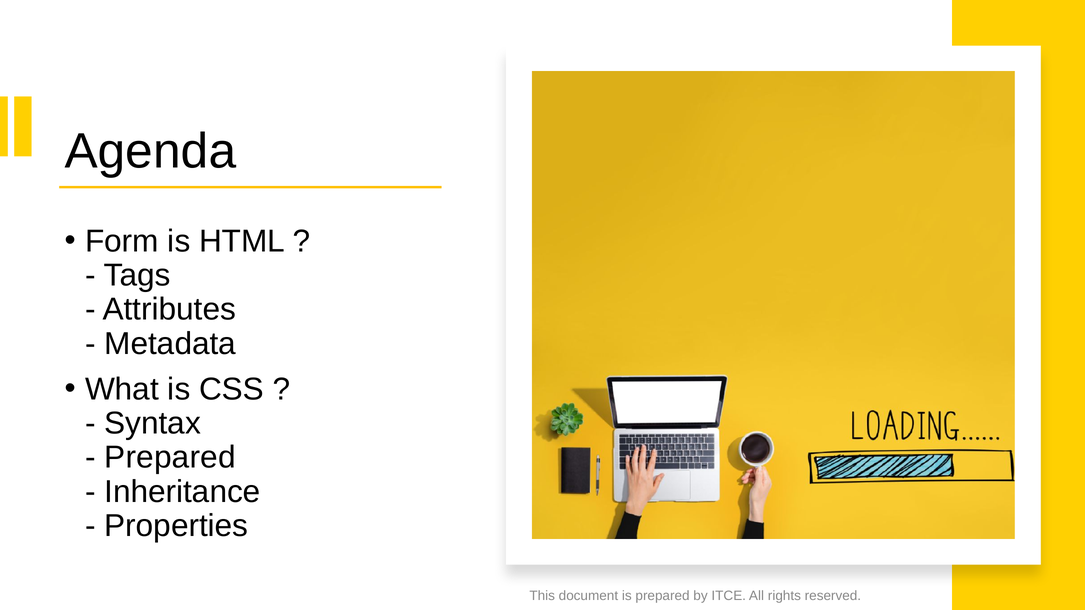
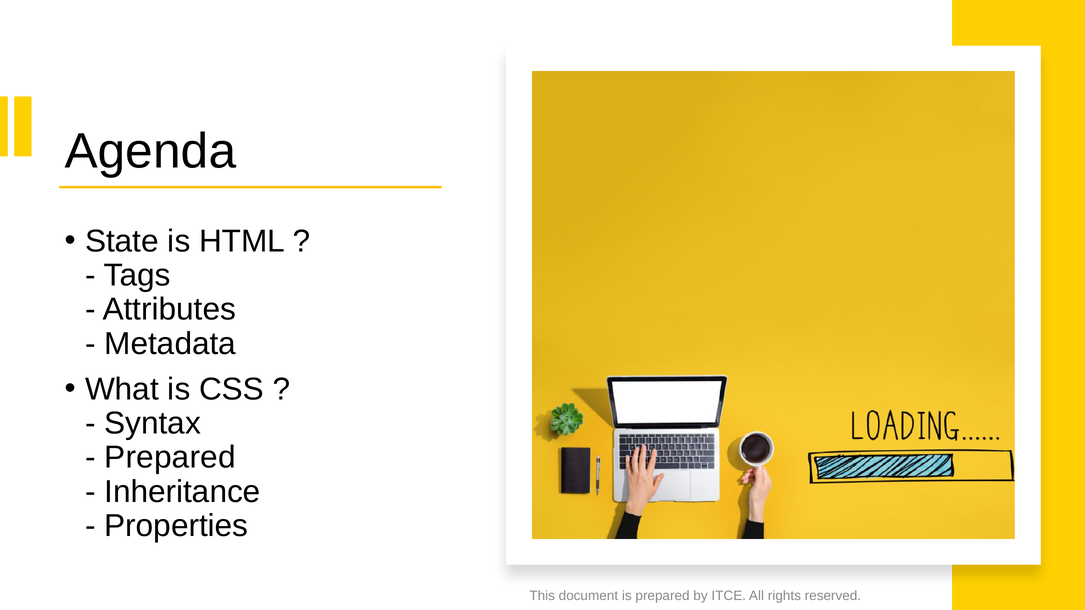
Form: Form -> State
